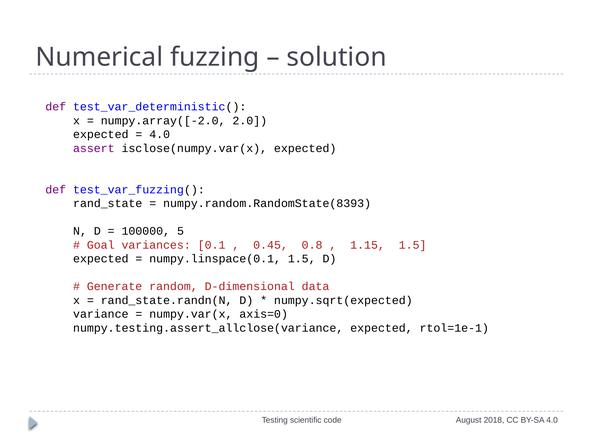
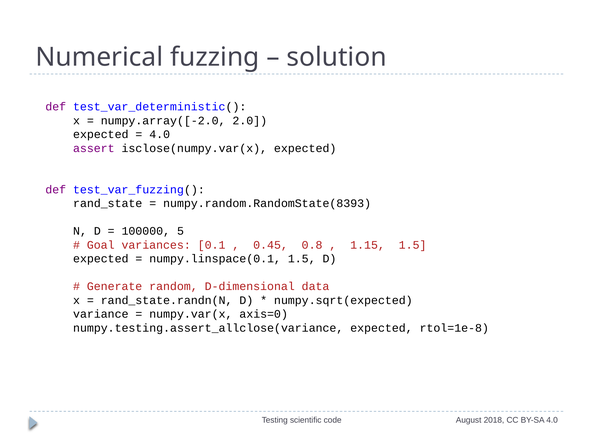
rtol=1e-1: rtol=1e-1 -> rtol=1e-8
